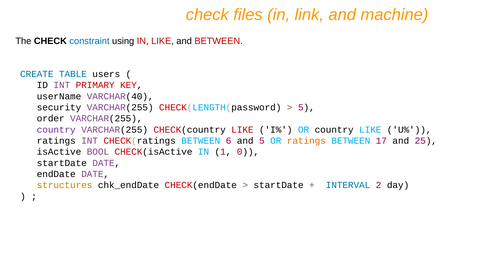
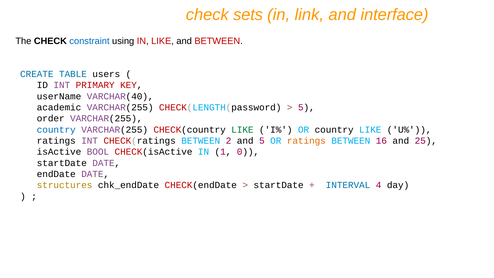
files: files -> sets
machine: machine -> interface
security: security -> academic
country at (56, 130) colour: purple -> blue
LIKE at (242, 130) colour: red -> green
6: 6 -> 2
17: 17 -> 16
2: 2 -> 4
